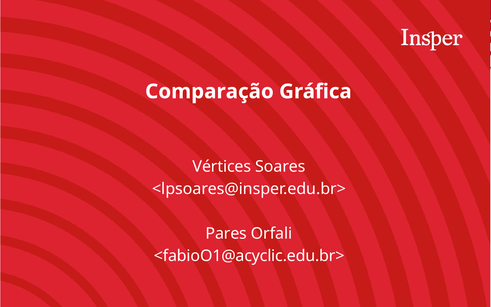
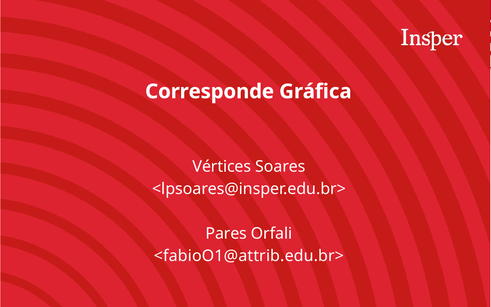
Comparação: Comparação -> Corresponde
<fabioO1@acyclic.edu.br>: <fabioO1@acyclic.edu.br> -> <fabioO1@attrib.edu.br>
